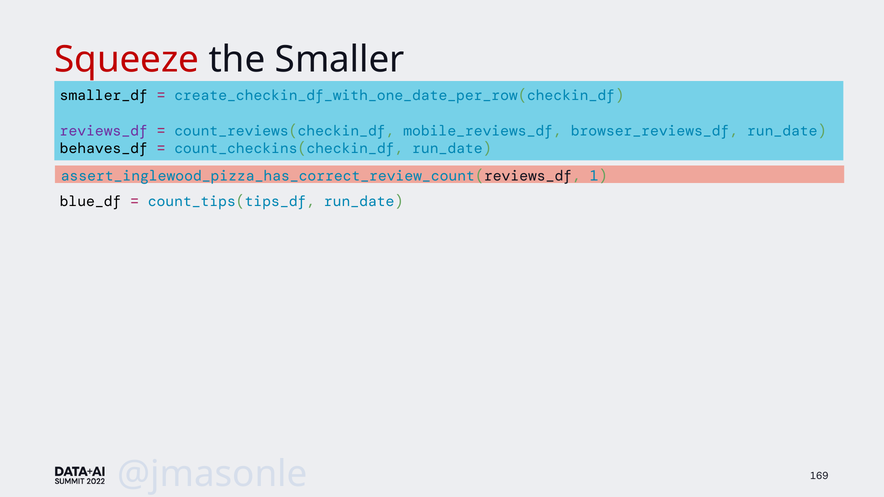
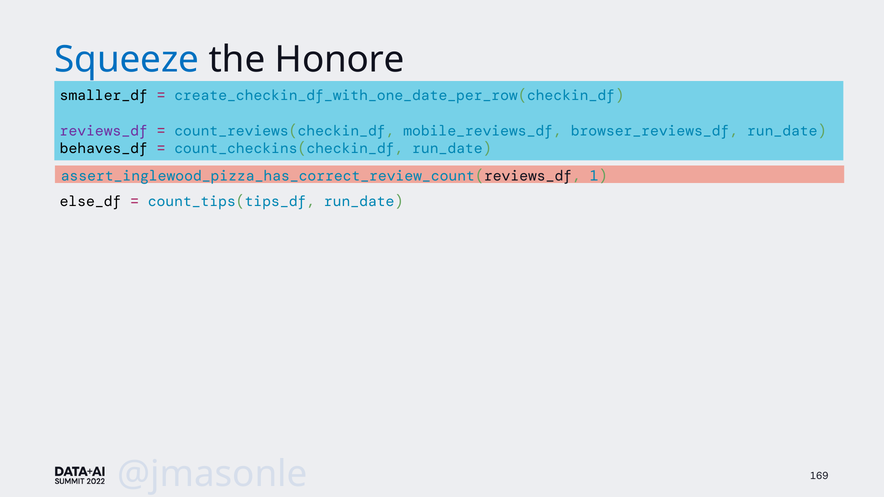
Squeeze colour: red -> blue
Smaller: Smaller -> Honore
blue_df: blue_df -> else_df
